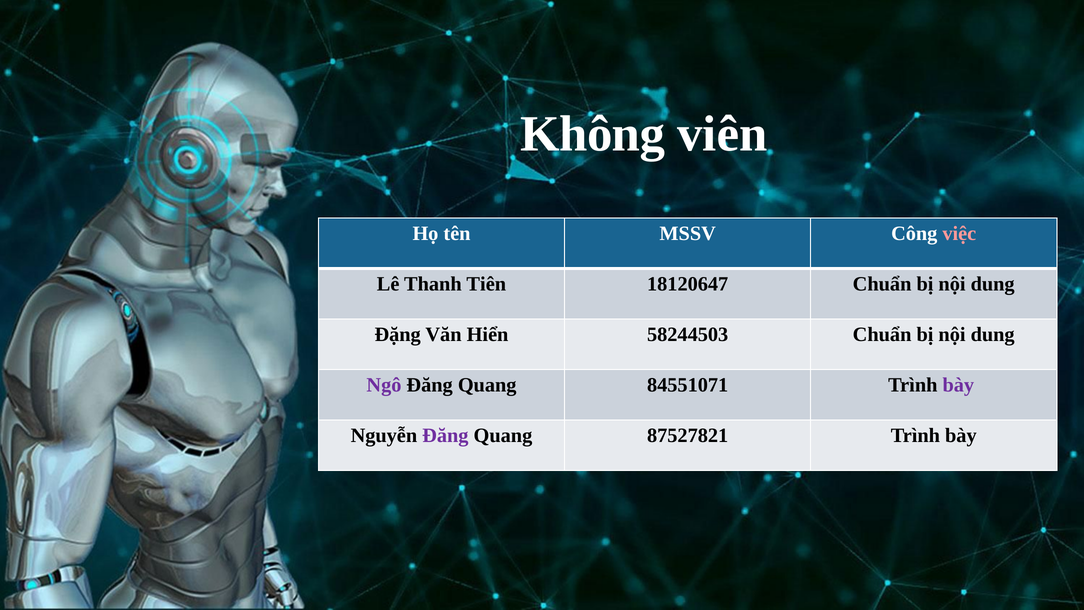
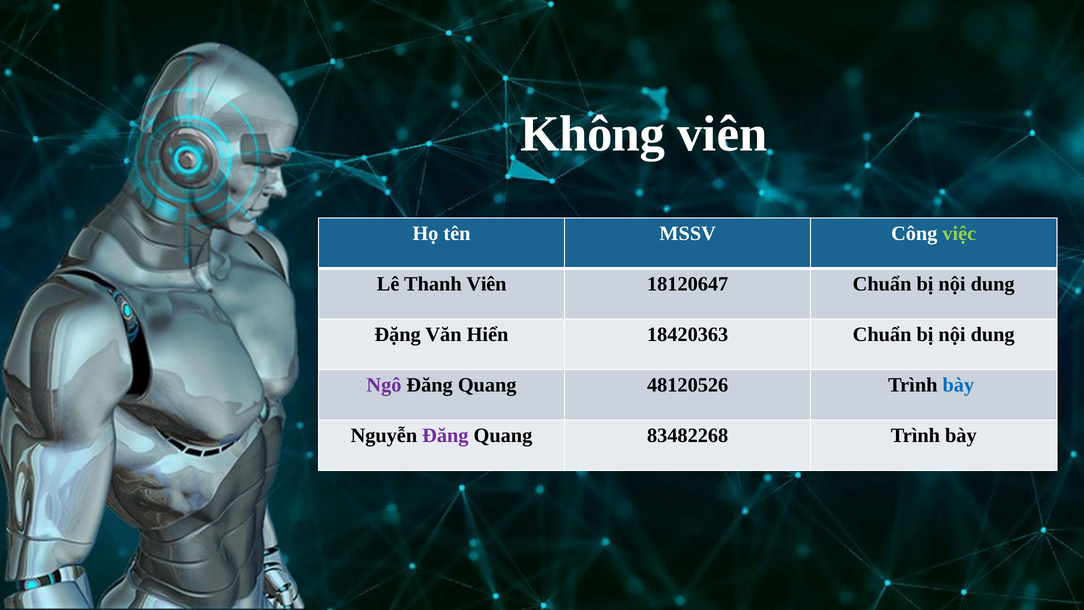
việc colour: pink -> light green
Thanh Tiên: Tiên -> Viên
58244503: 58244503 -> 18420363
84551071: 84551071 -> 48120526
bày at (958, 385) colour: purple -> blue
87527821: 87527821 -> 83482268
